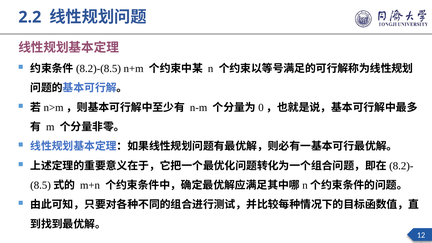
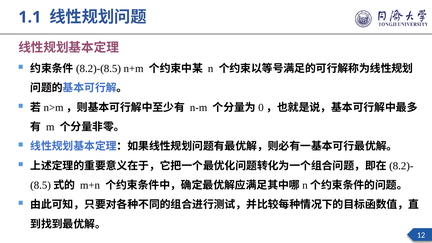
2.2: 2.2 -> 1.1
